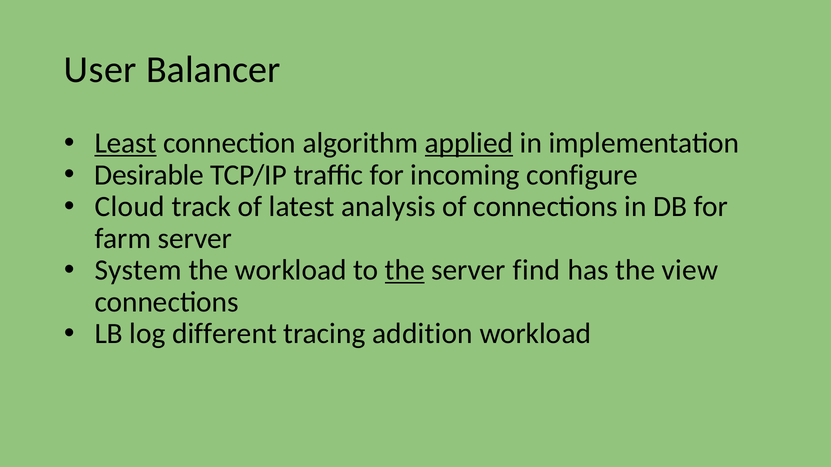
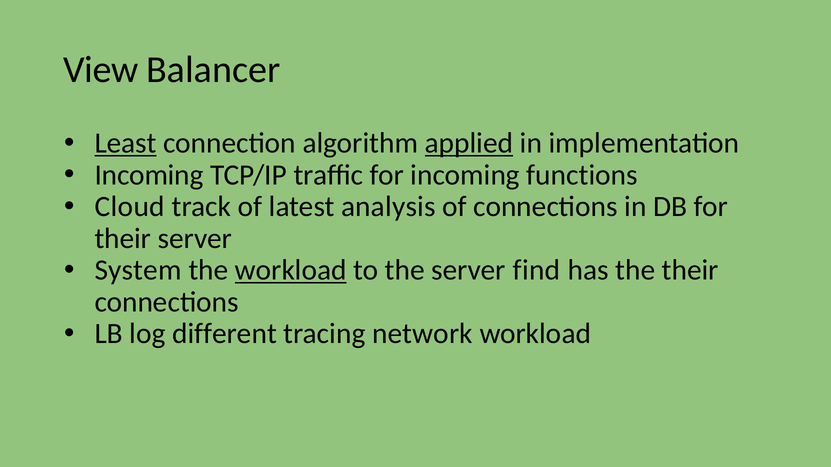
User: User -> View
Desirable at (149, 175): Desirable -> Incoming
configure: configure -> functions
farm at (123, 239): farm -> their
workload at (291, 270) underline: none -> present
the at (405, 270) underline: present -> none
the view: view -> their
addition: addition -> network
